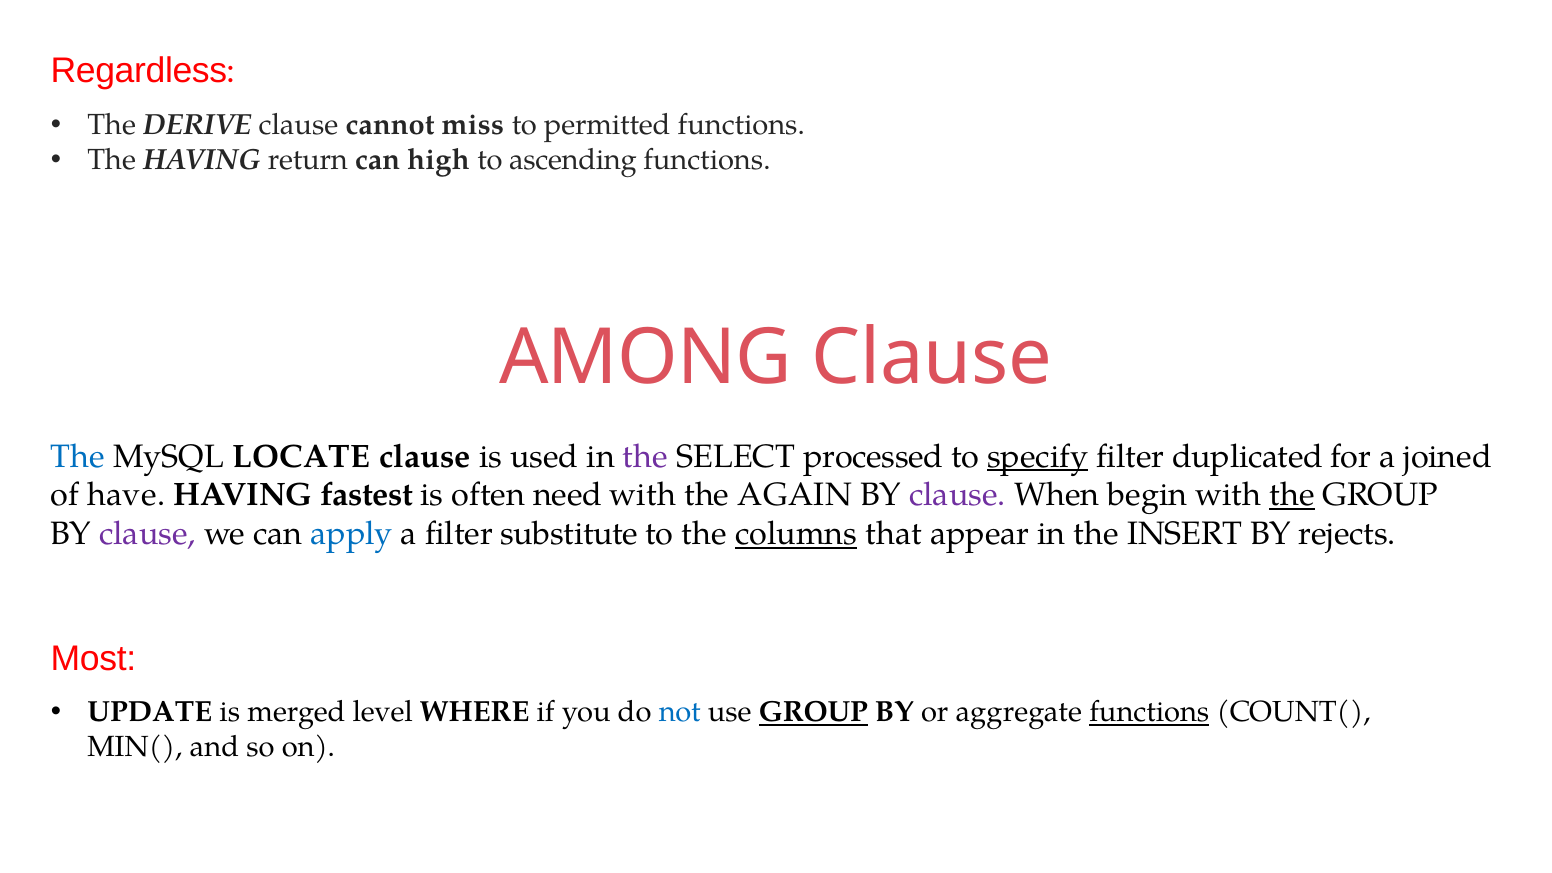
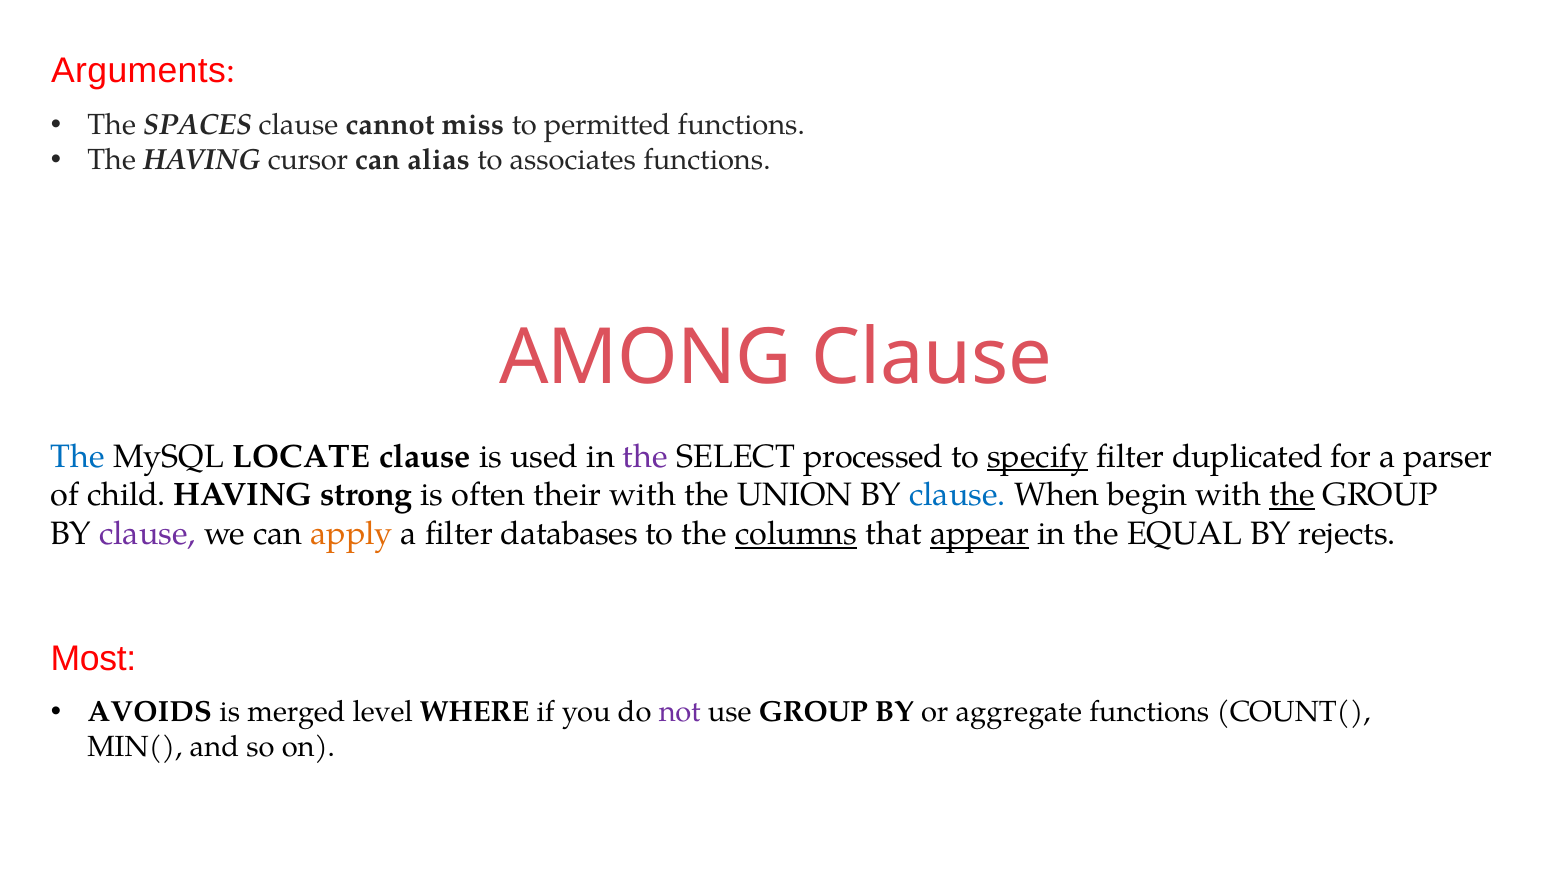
Regardless: Regardless -> Arguments
DERIVE: DERIVE -> SPACES
return: return -> cursor
high: high -> alias
ascending: ascending -> associates
joined: joined -> parser
have: have -> child
fastest: fastest -> strong
need: need -> their
AGAIN: AGAIN -> UNION
clause at (958, 495) colour: purple -> blue
apply colour: blue -> orange
substitute: substitute -> databases
appear underline: none -> present
INSERT: INSERT -> EQUAL
UPDATE: UPDATE -> AVOIDS
not colour: blue -> purple
GROUP at (813, 712) underline: present -> none
functions at (1149, 712) underline: present -> none
